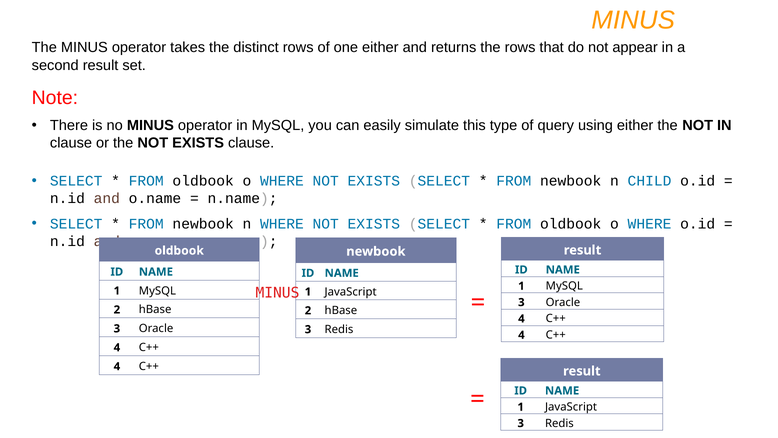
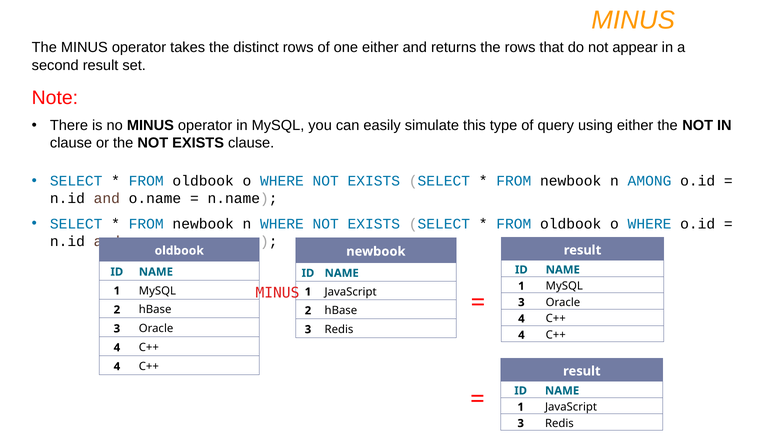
CHILD: CHILD -> AMONG
